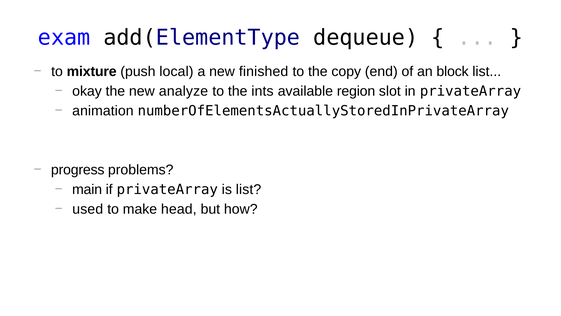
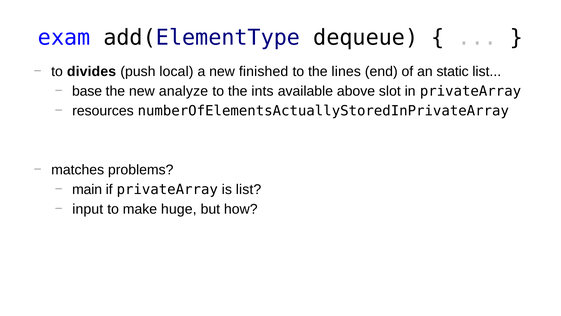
mixture: mixture -> divides
copy: copy -> lines
block: block -> static
okay: okay -> base
region: region -> above
animation: animation -> resources
progress: progress -> matches
used: used -> input
head: head -> huge
